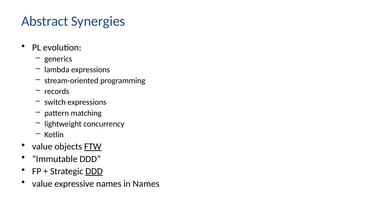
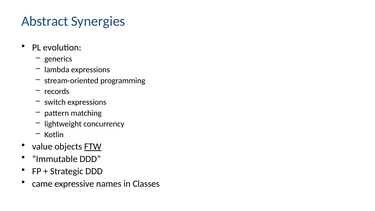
DDD at (94, 171) underline: present -> none
value at (42, 184): value -> came
in Names: Names -> Classes
